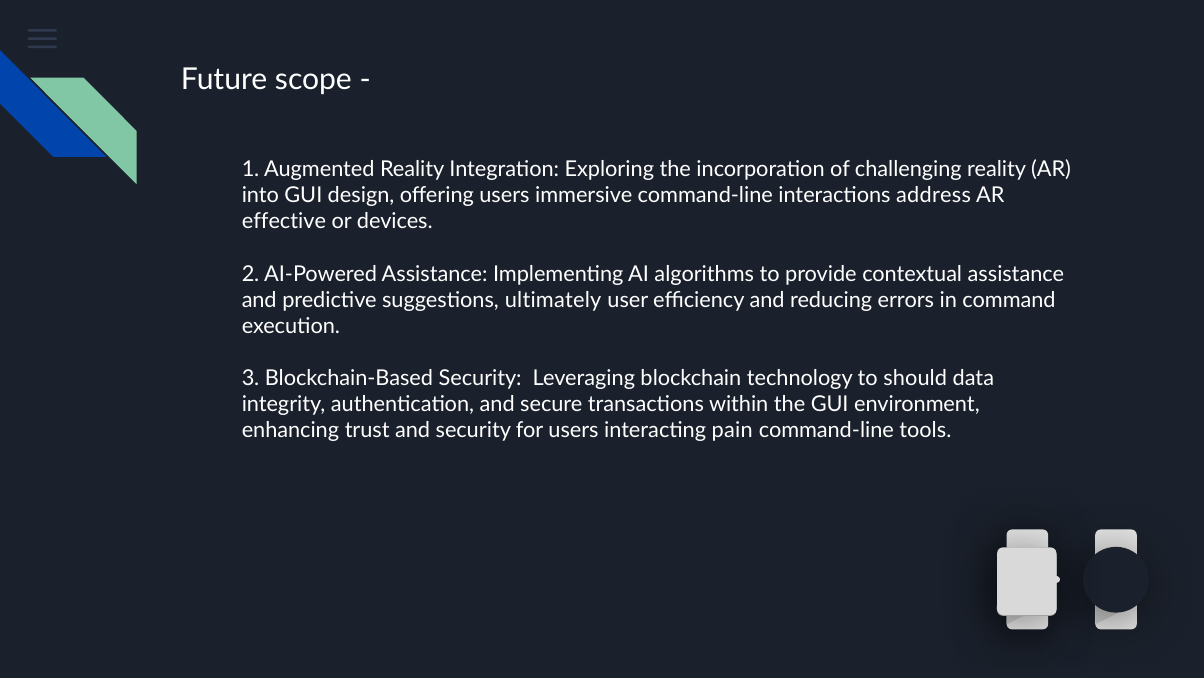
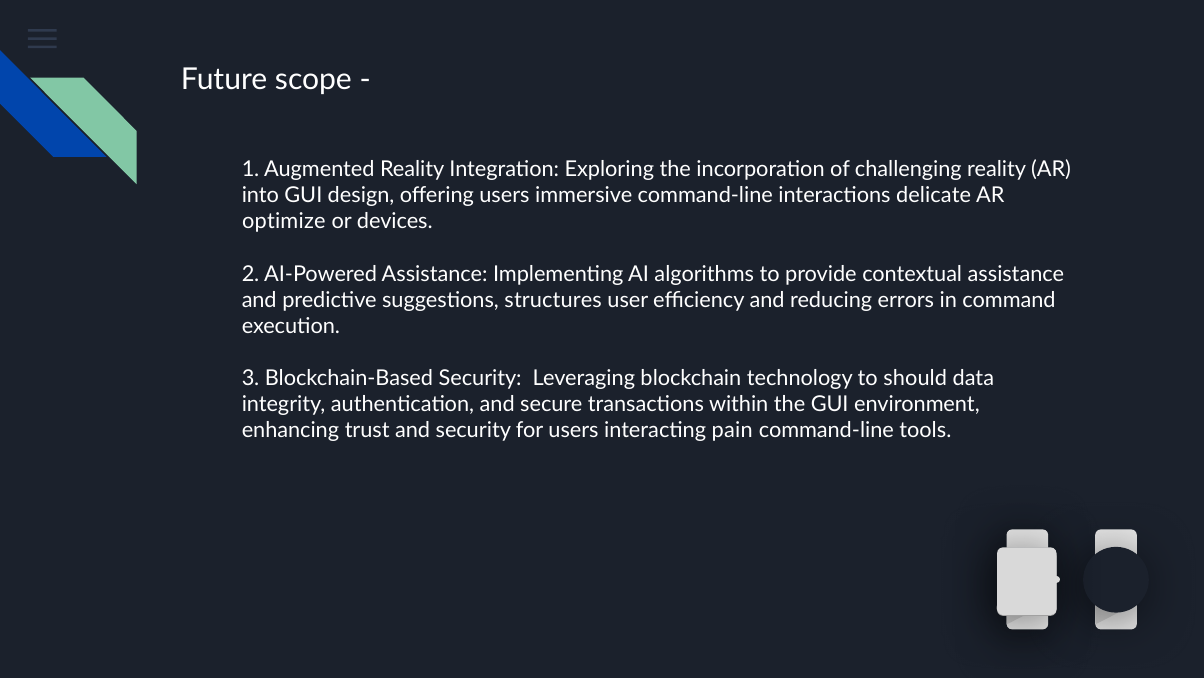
address: address -> delicate
effective: effective -> optimize
ultimately: ultimately -> structures
